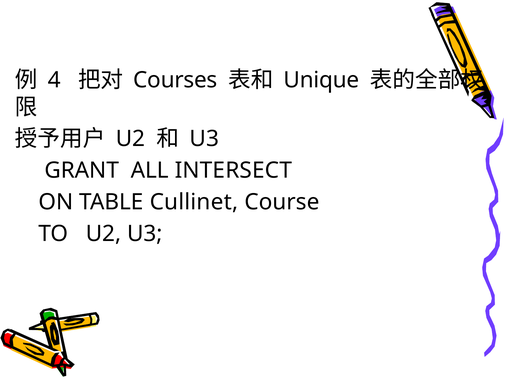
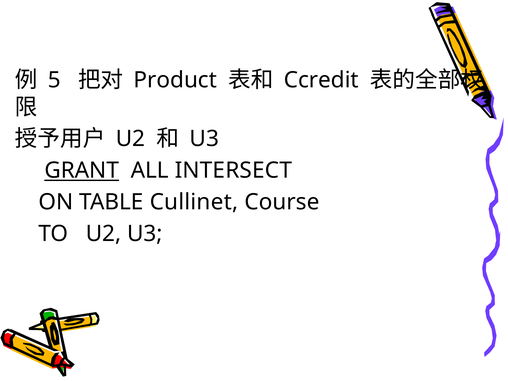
4: 4 -> 5
Courses: Courses -> Product
Unique: Unique -> Ccredit
GRANT underline: none -> present
